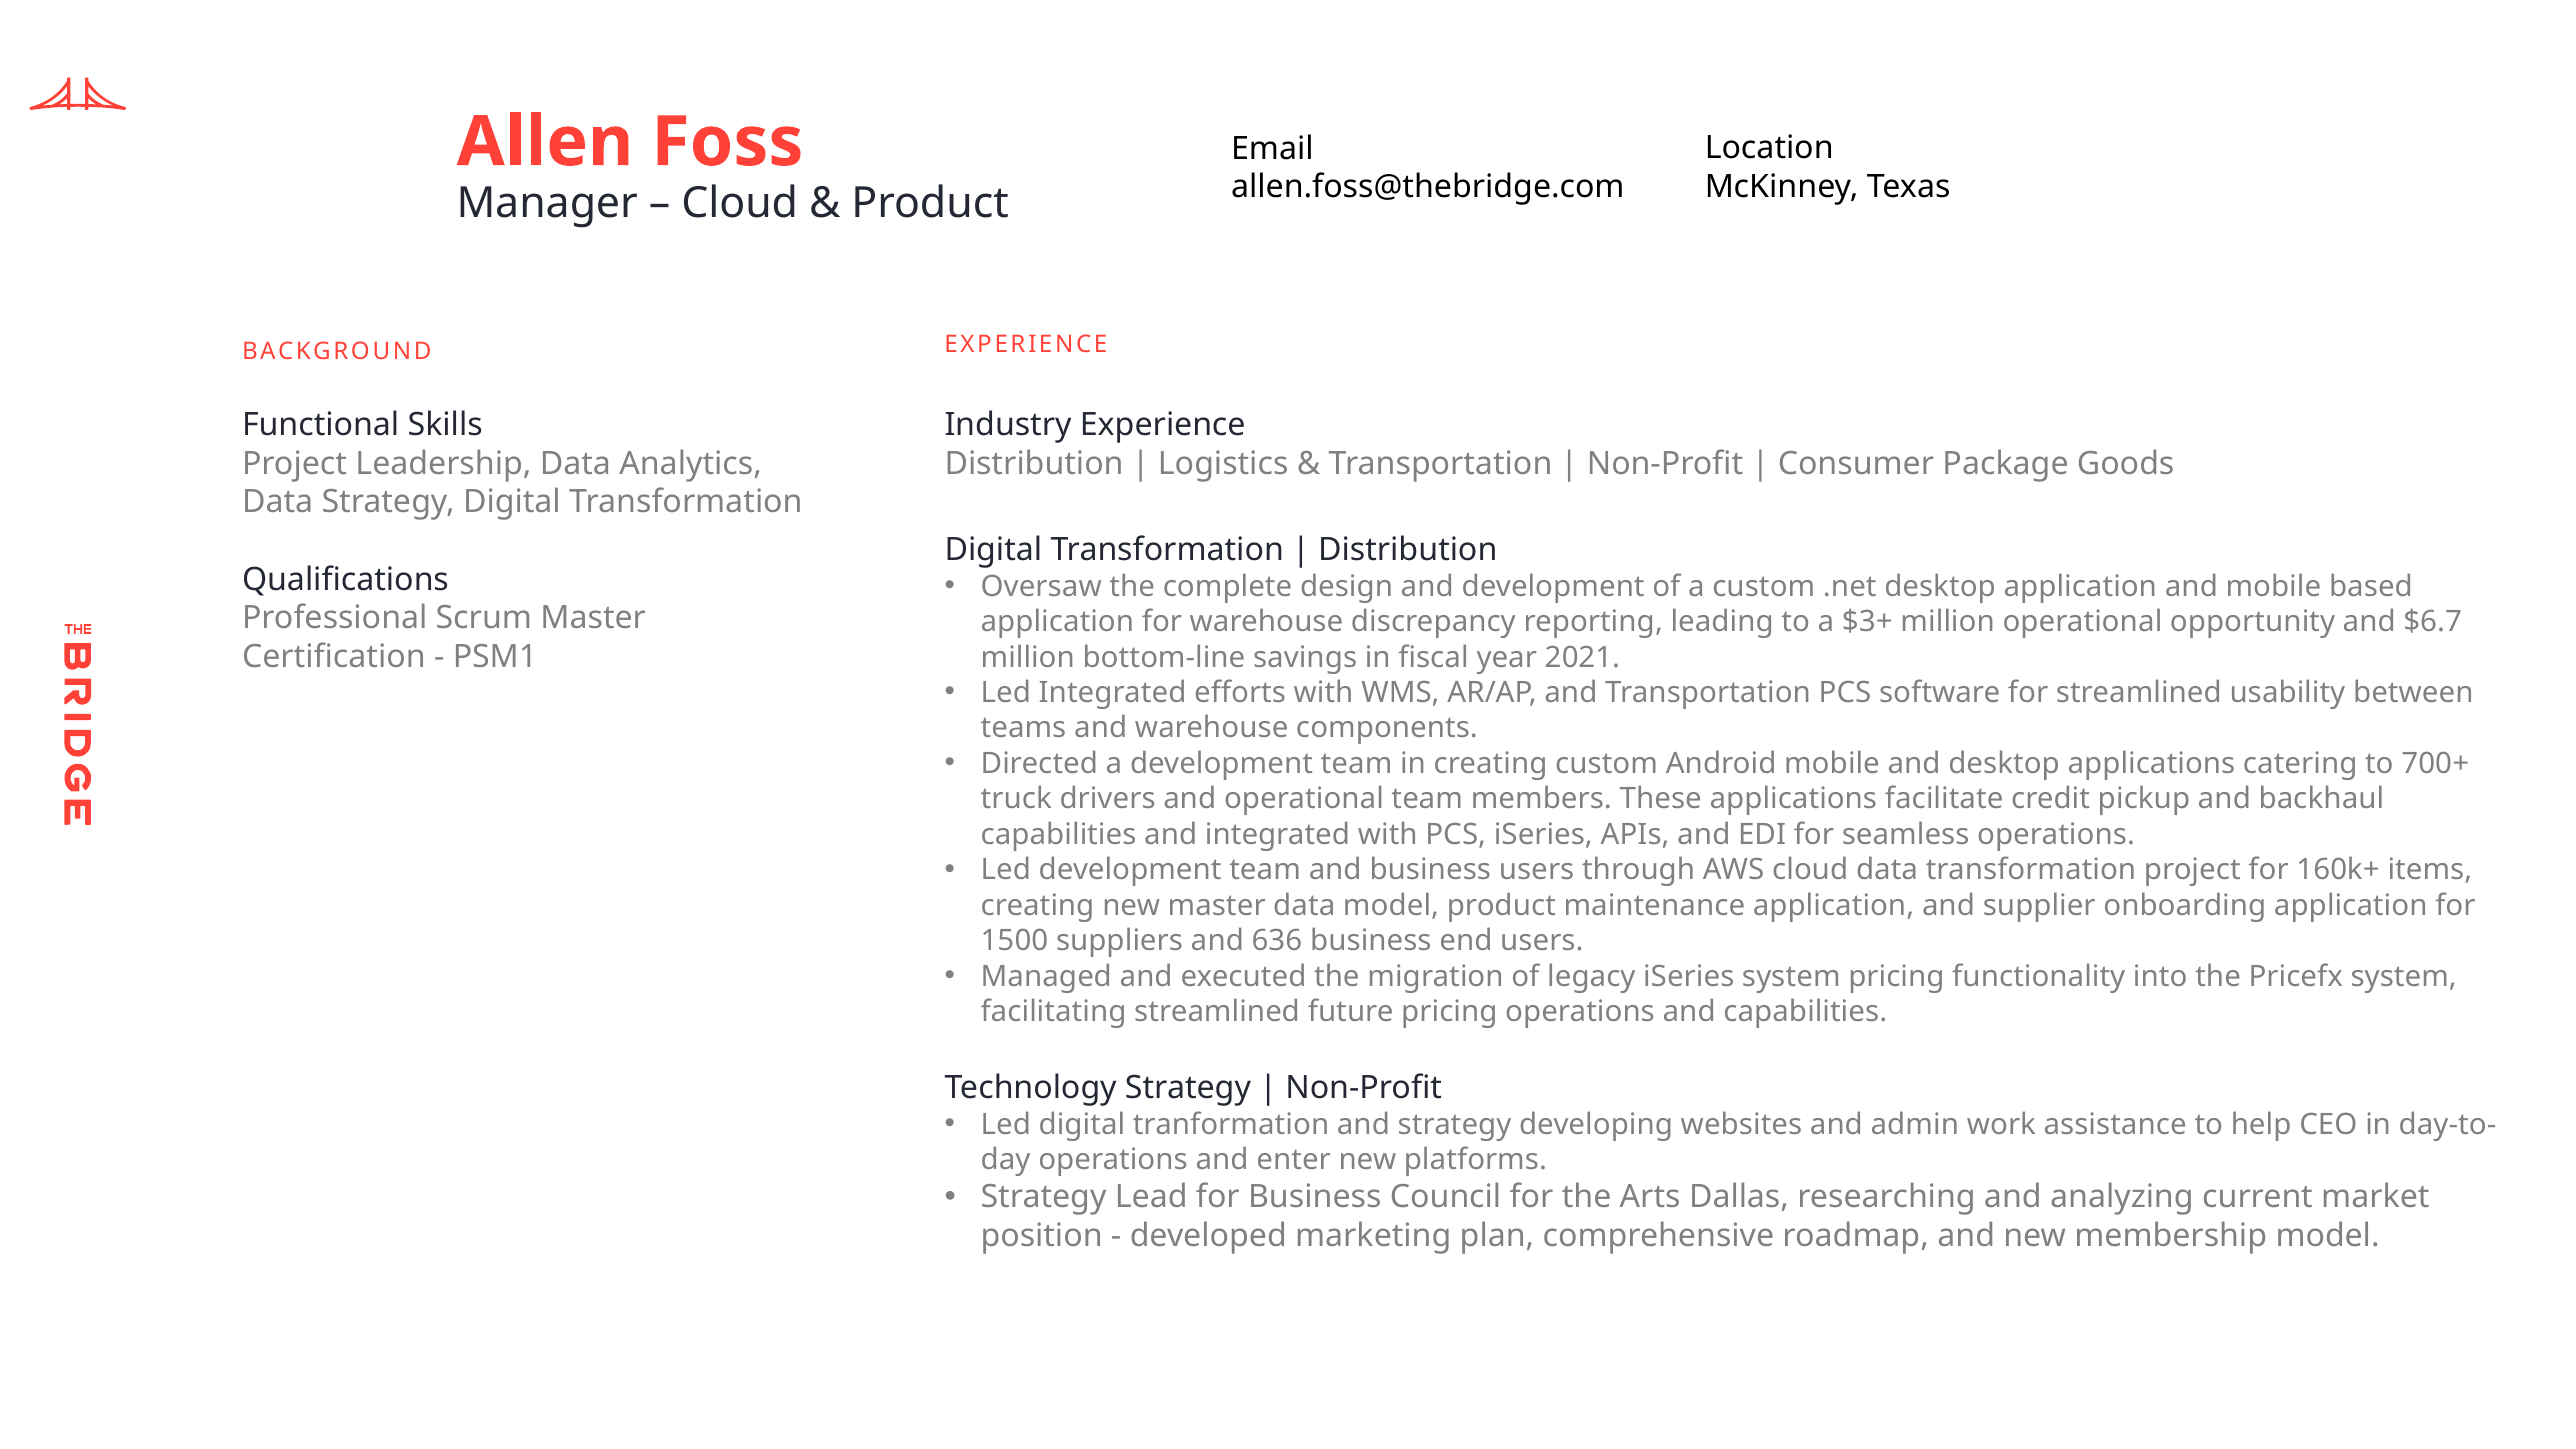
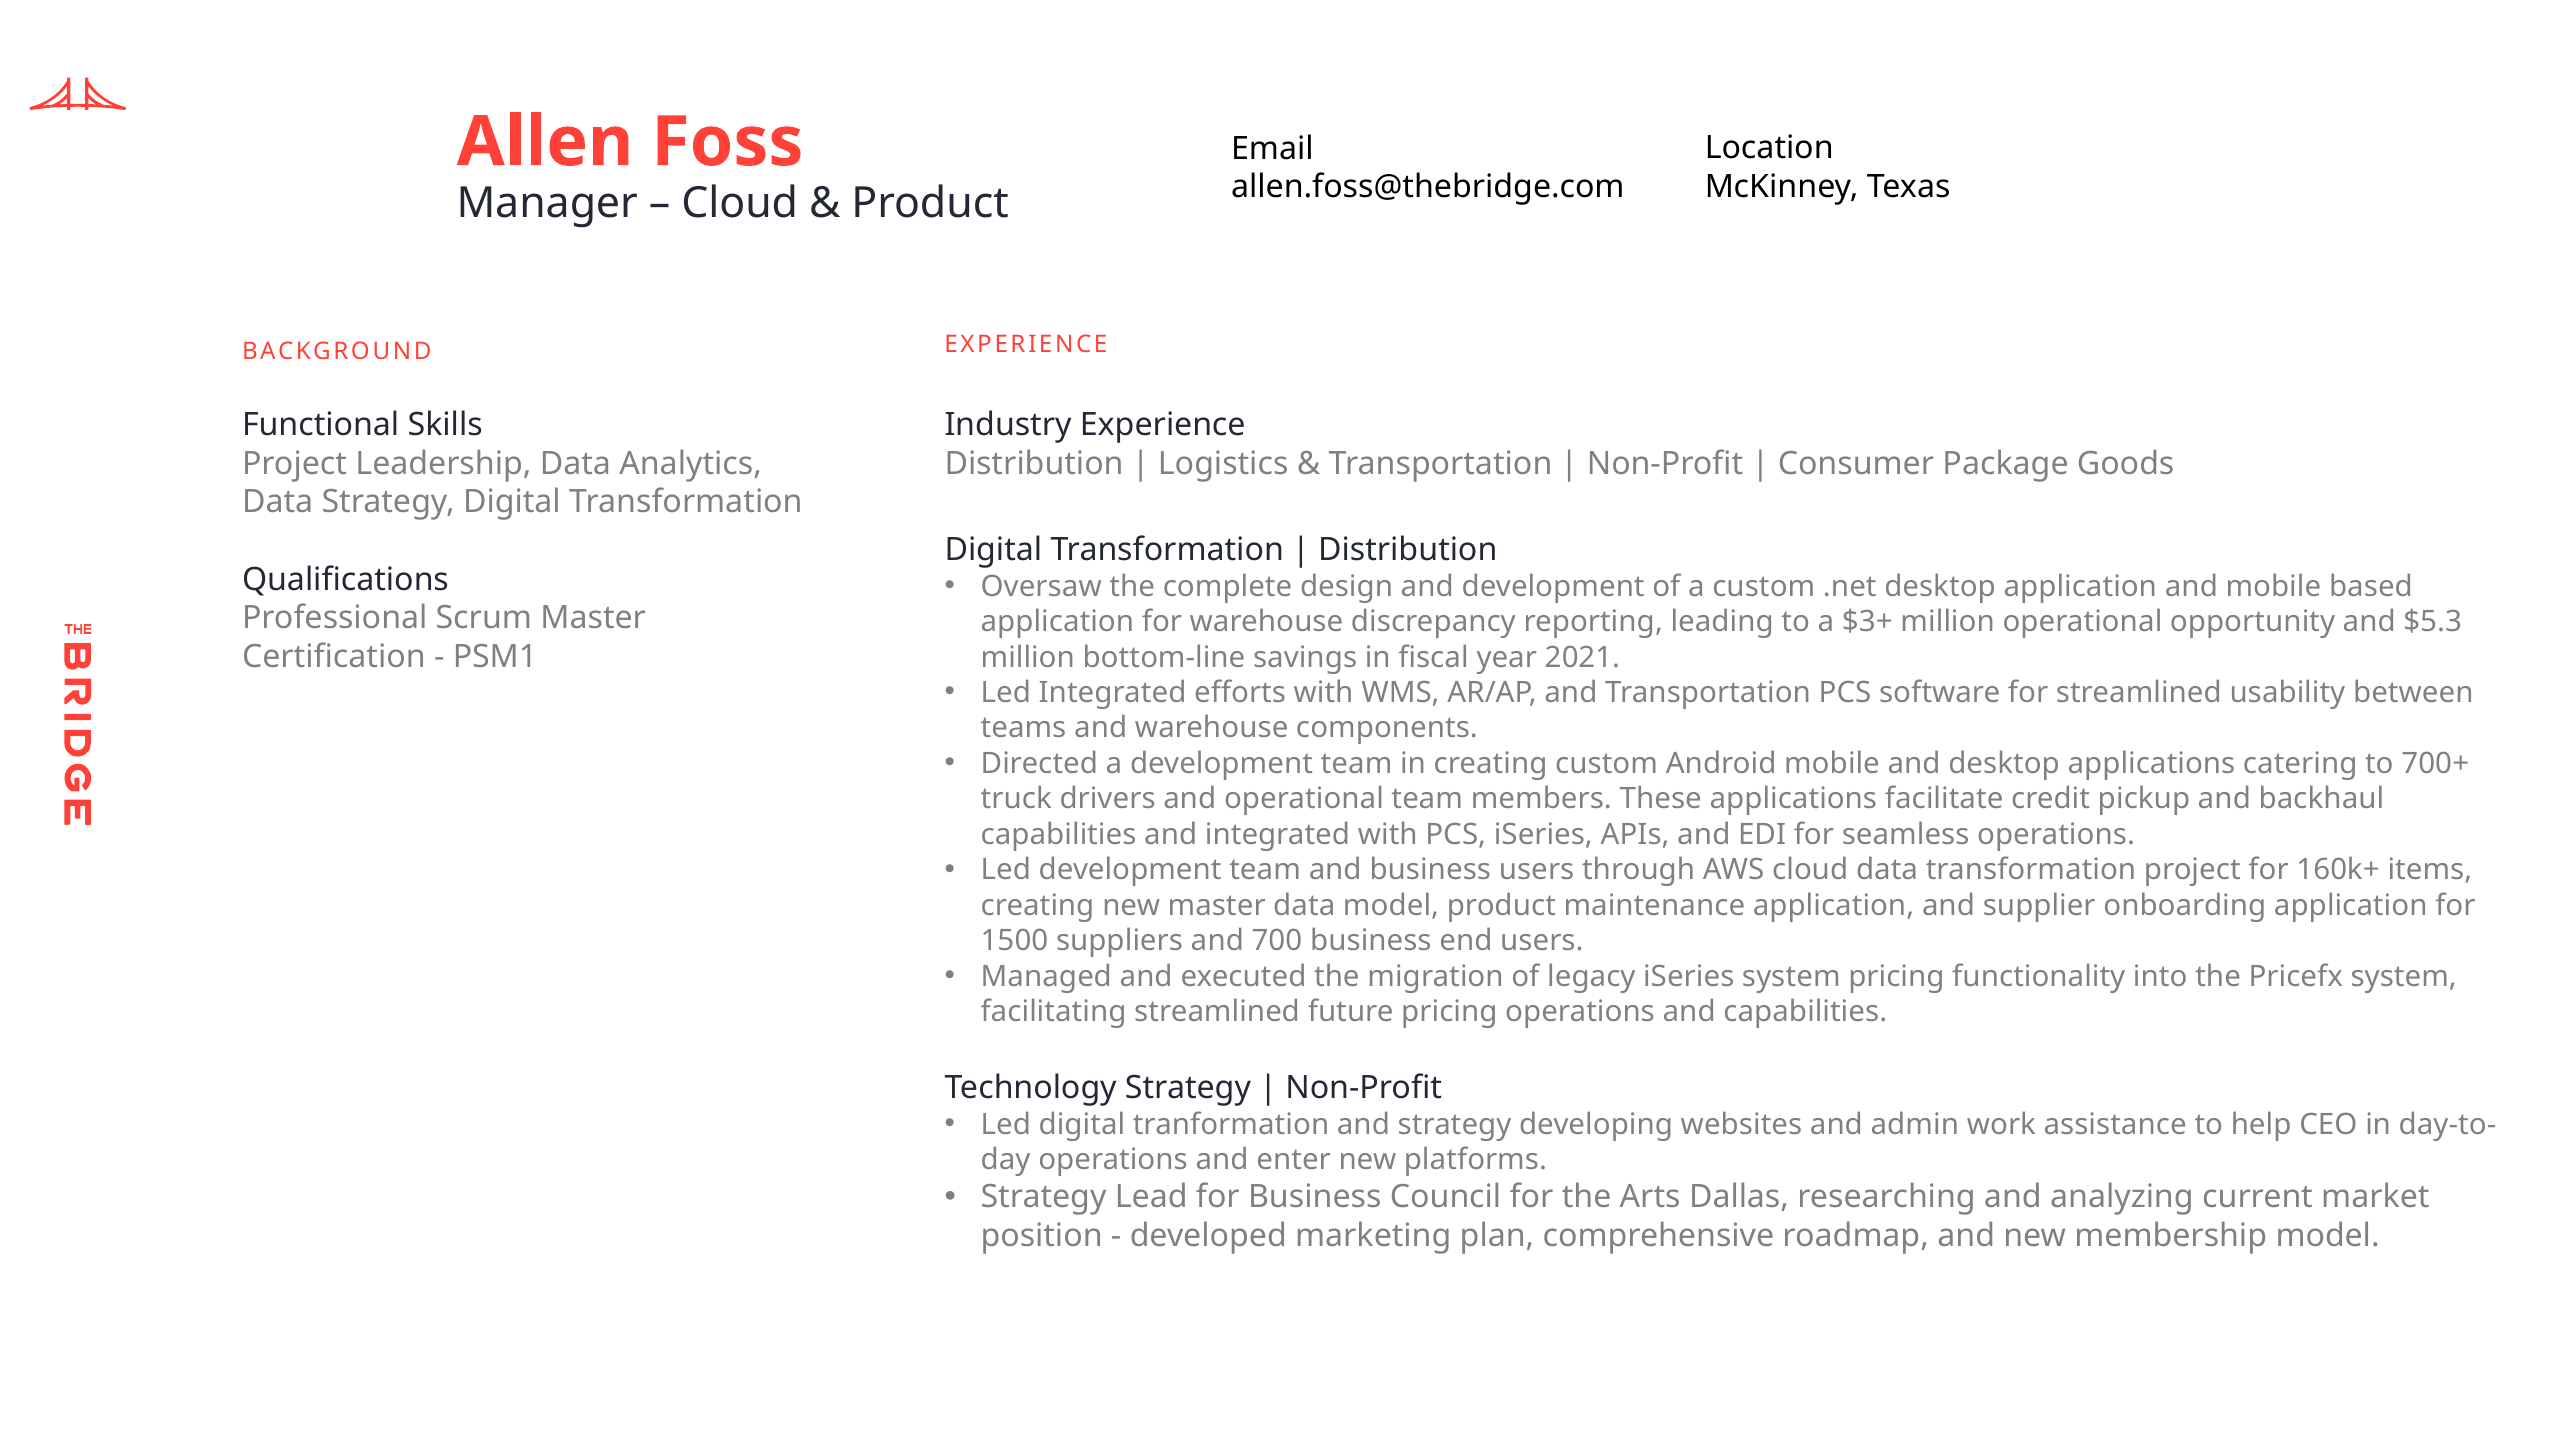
$6.7: $6.7 -> $5.3
636: 636 -> 700
